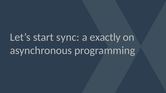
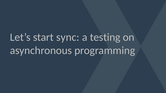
exactly: exactly -> testing
